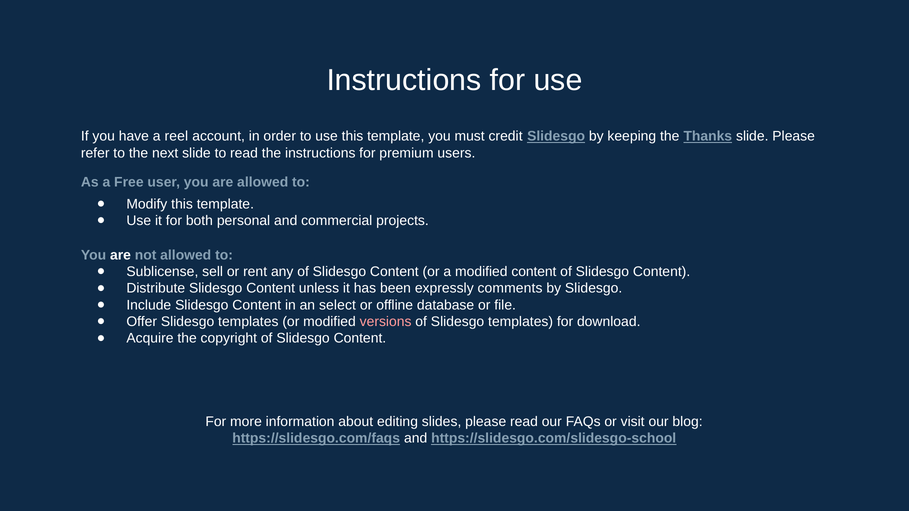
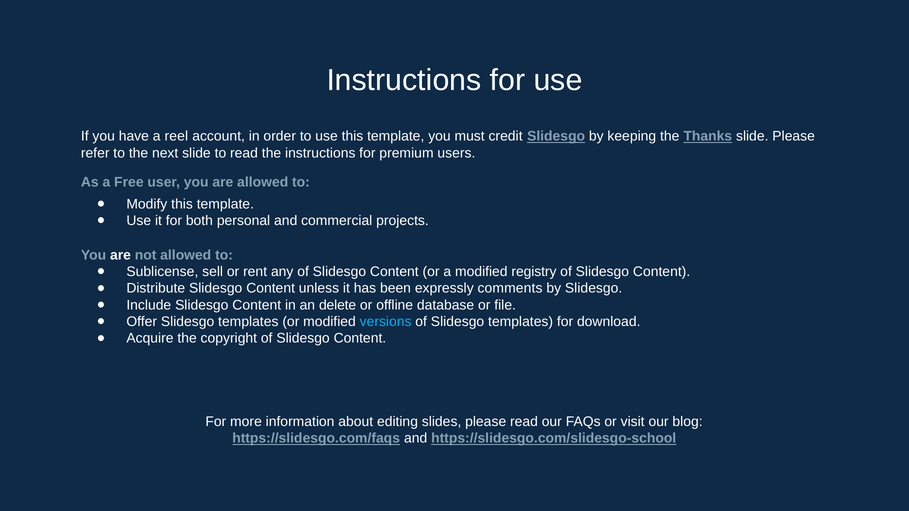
modified content: content -> registry
select: select -> delete
versions colour: pink -> light blue
